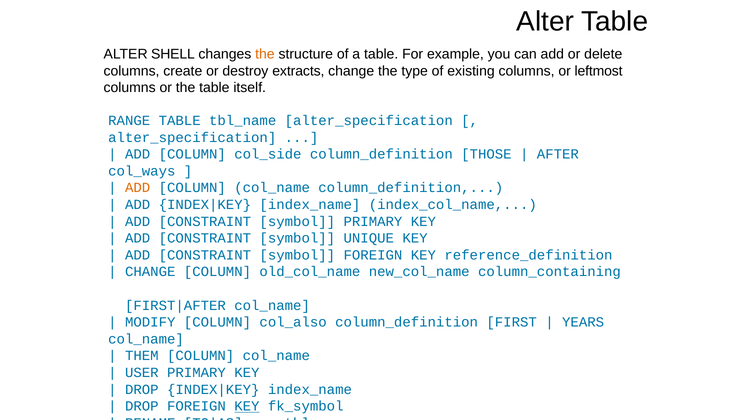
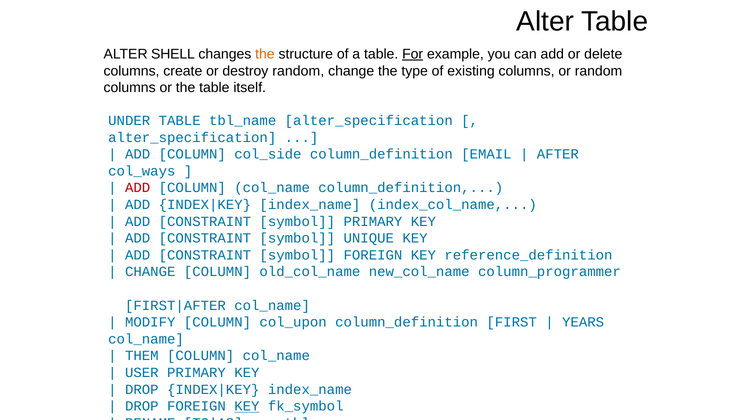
For underline: none -> present
destroy extracts: extracts -> random
or leftmost: leftmost -> random
RANGE: RANGE -> UNDER
THOSE: THOSE -> EMAIL
ADD at (138, 188) colour: orange -> red
column_containing: column_containing -> column_programmer
col_also: col_also -> col_upon
